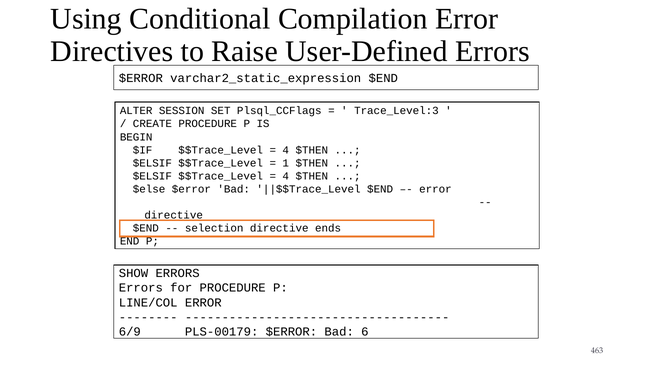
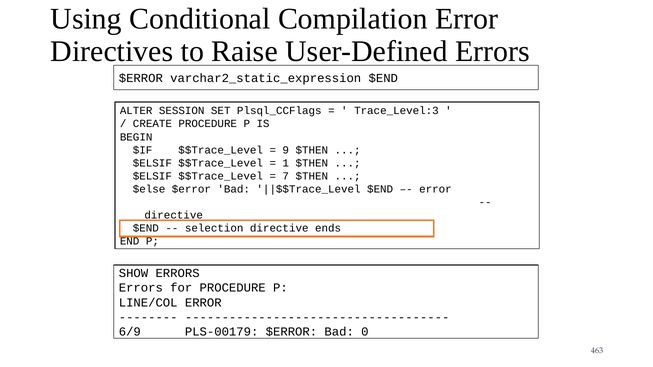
4 at (286, 150): 4 -> 9
4 at (286, 176): 4 -> 7
6: 6 -> 0
